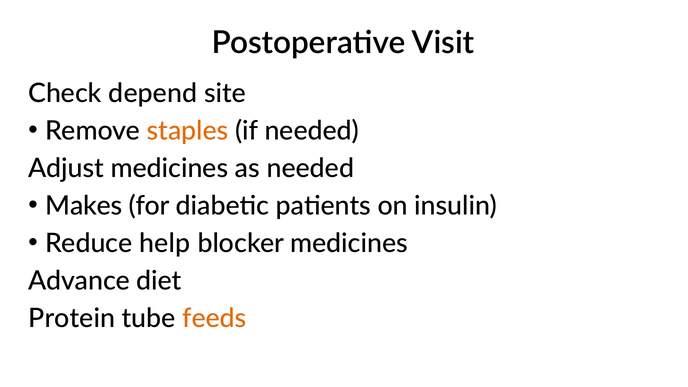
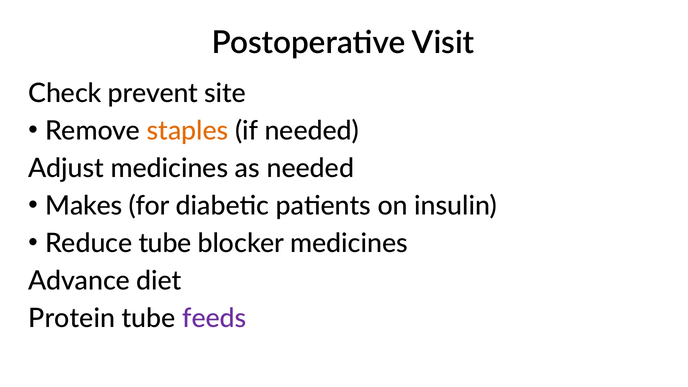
depend: depend -> prevent
Reduce help: help -> tube
feeds colour: orange -> purple
